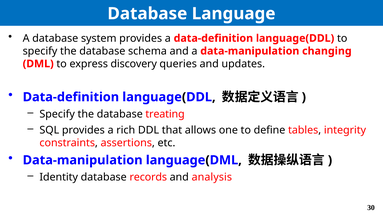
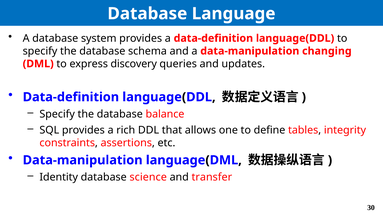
treating: treating -> balance
records: records -> science
analysis: analysis -> transfer
